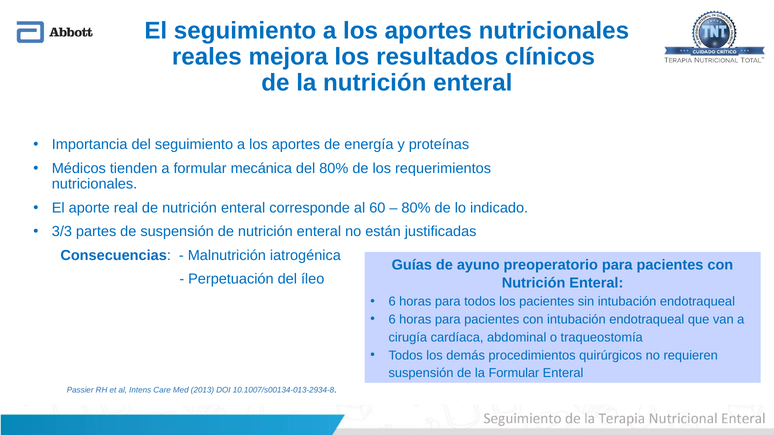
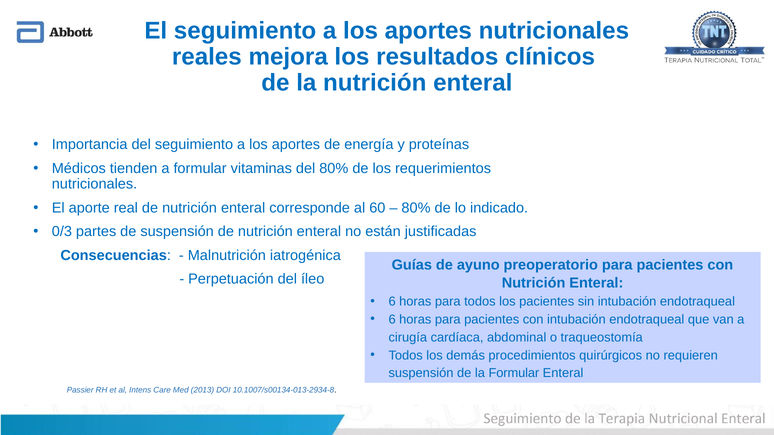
mecánica: mecánica -> vitaminas
3/3: 3/3 -> 0/3
